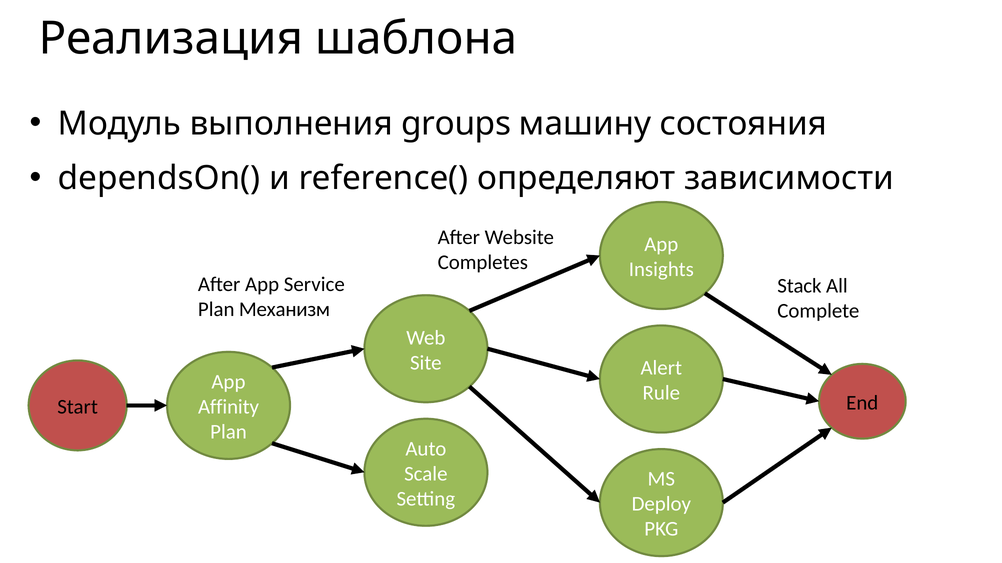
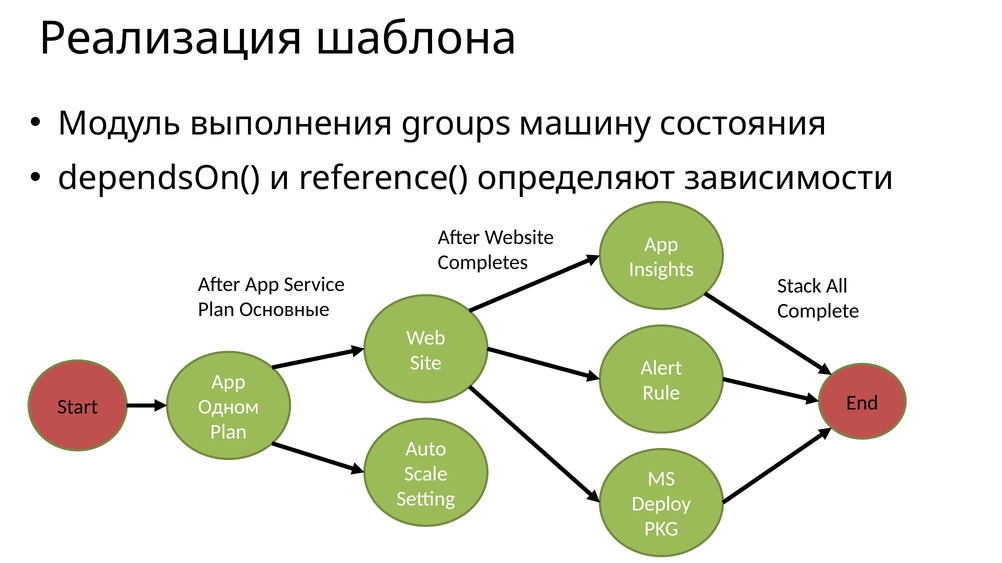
Механизм: Механизм -> Основные
Affinity: Affinity -> Одном
